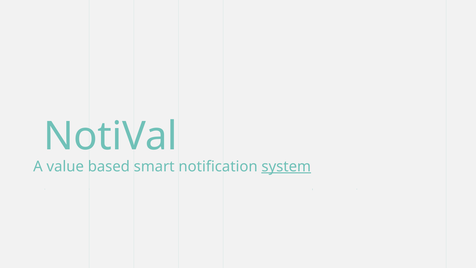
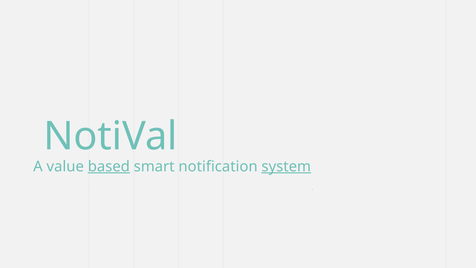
based underline: none -> present
